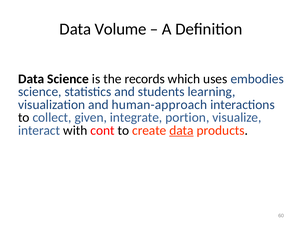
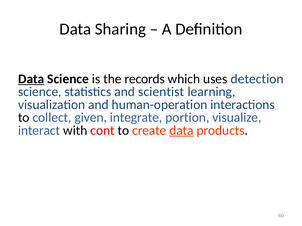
Volume: Volume -> Sharing
Data at (31, 79) underline: none -> present
embodies: embodies -> detection
students: students -> scientist
human-approach: human-approach -> human-operation
